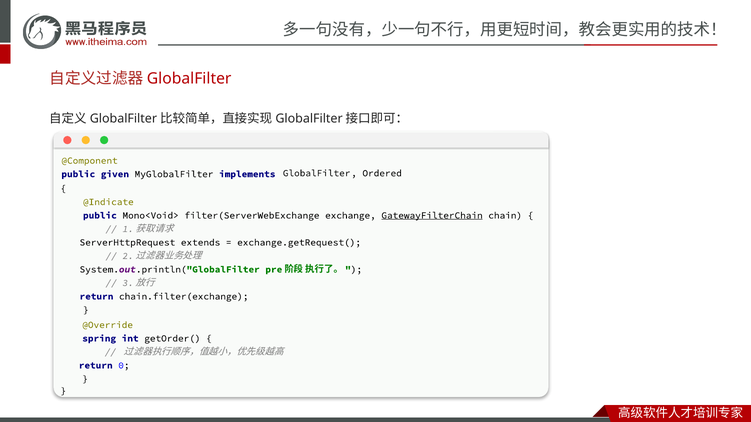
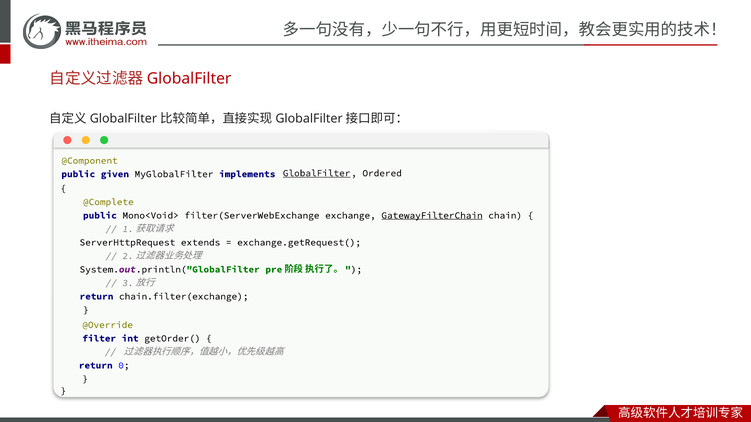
GlobalFilter at (317, 173) underline: none -> present
@Indicate: @Indicate -> @Complete
spring: spring -> filter
